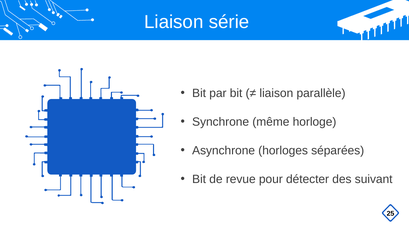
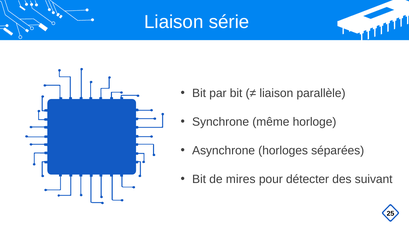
revue: revue -> mires
